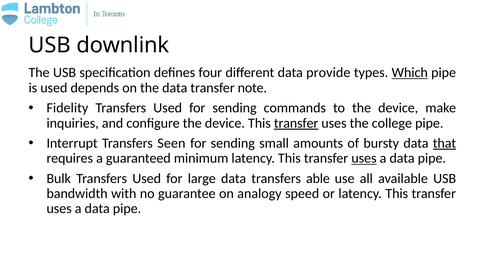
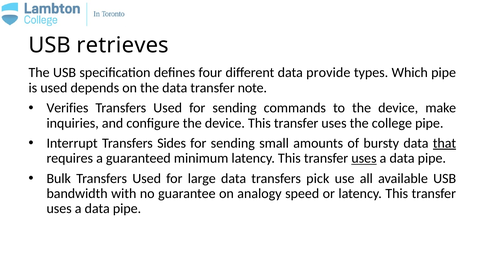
downlink: downlink -> retrieves
Which underline: present -> none
Fidelity: Fidelity -> Verifies
transfer at (296, 123) underline: present -> none
Seen: Seen -> Sides
able: able -> pick
